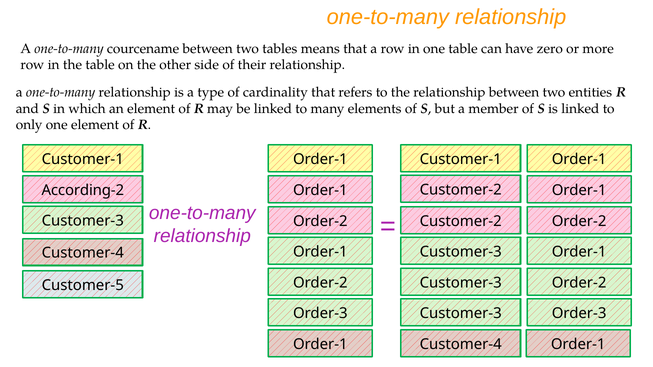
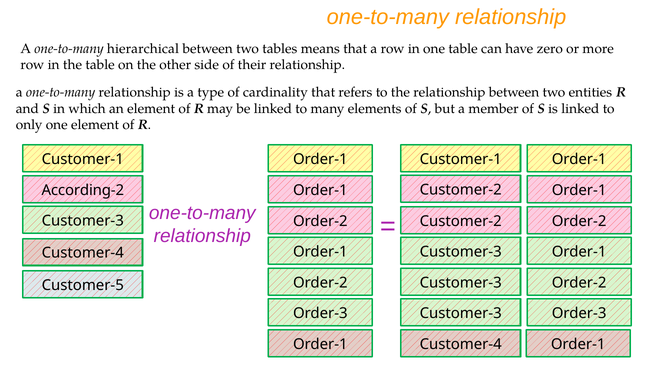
courcename: courcename -> hierarchical
